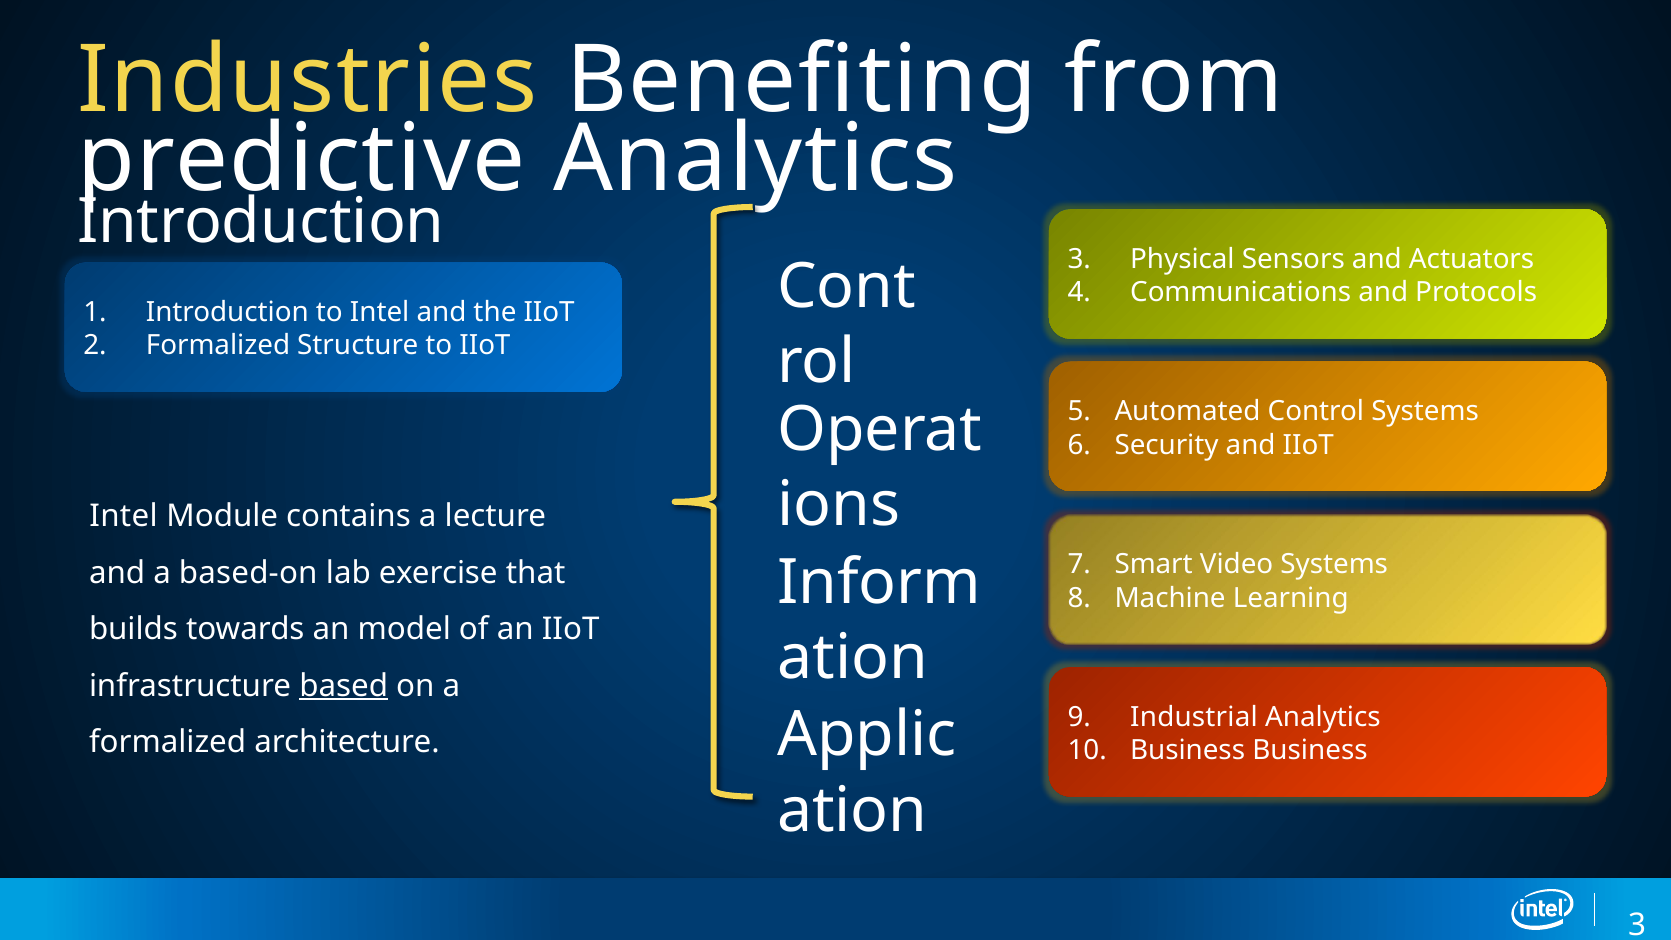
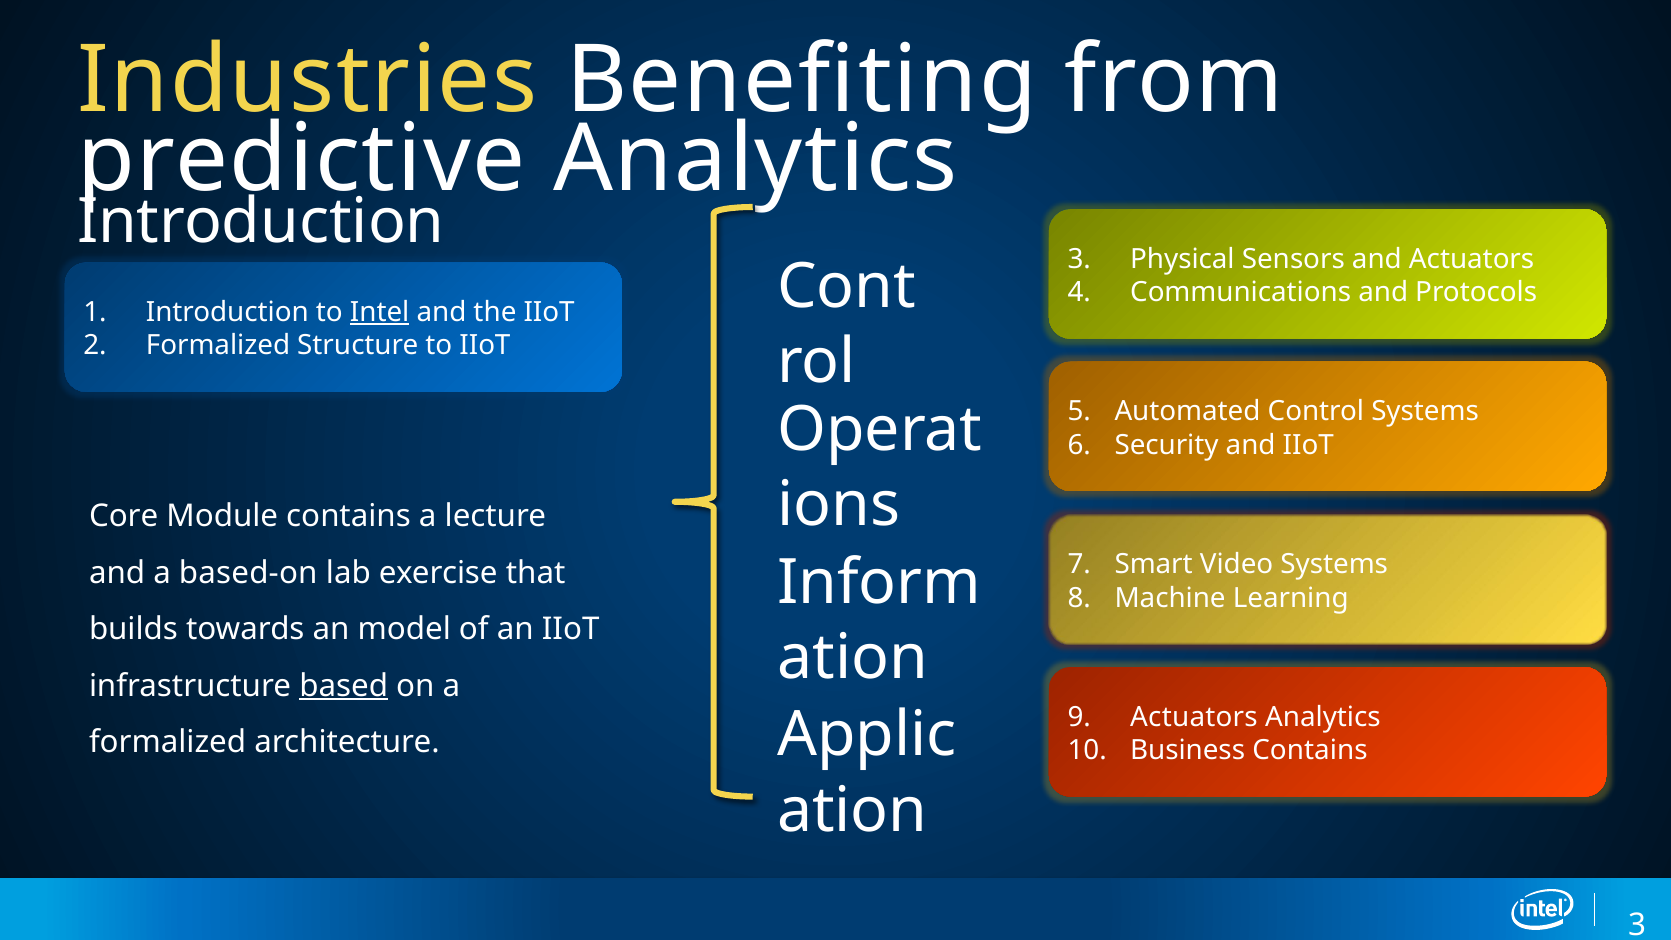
Intel at (380, 312) underline: none -> present
Intel at (124, 517): Intel -> Core
Industrial at (1194, 717): Industrial -> Actuators
Business Business: Business -> Contains
